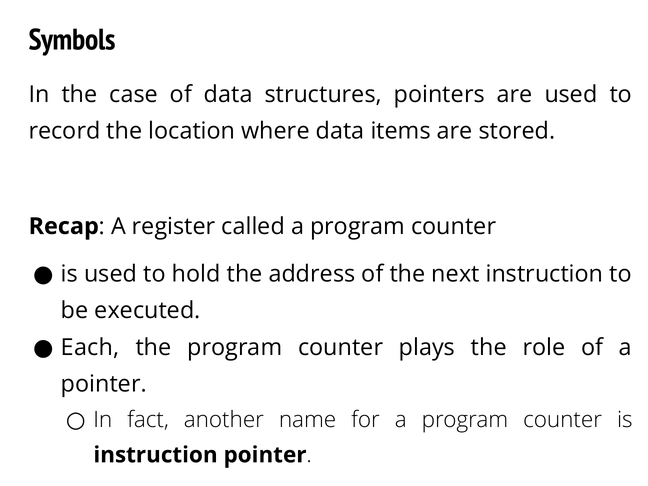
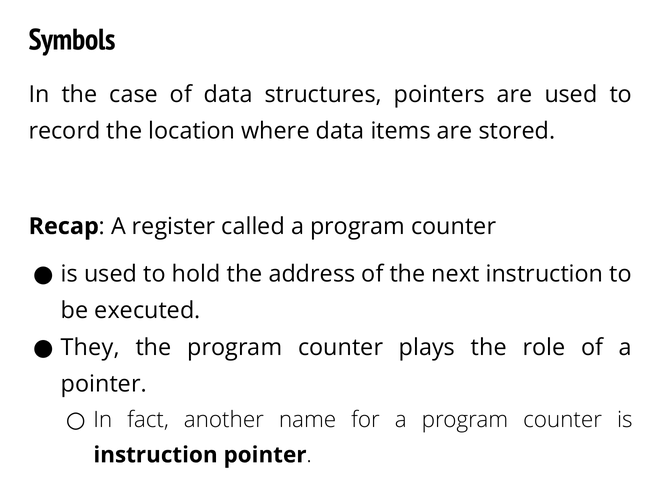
Each: Each -> They
